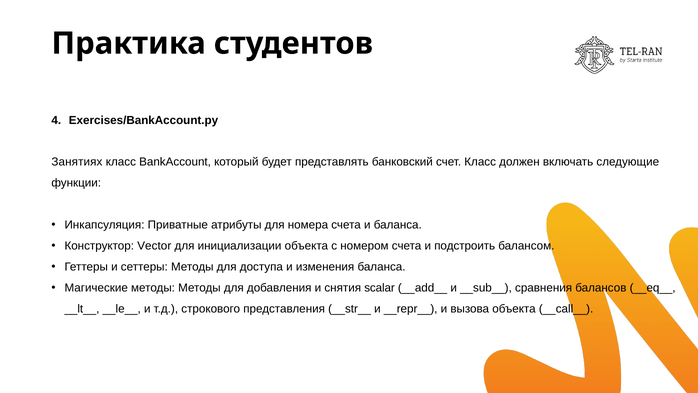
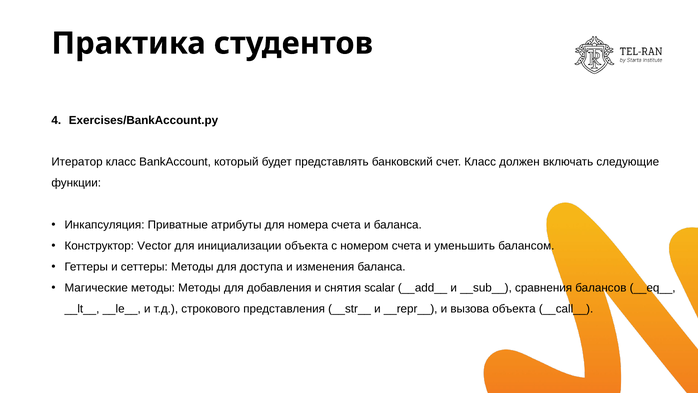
Занятиях: Занятиях -> Итератор
подстроить: подстроить -> уменьшить
